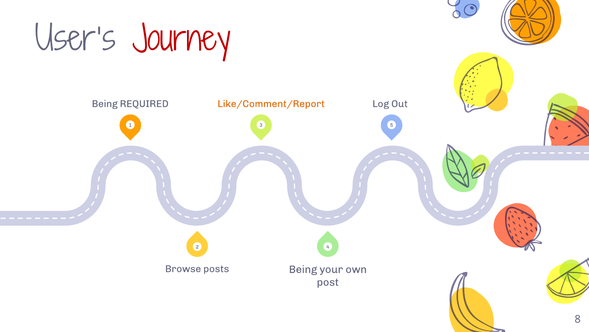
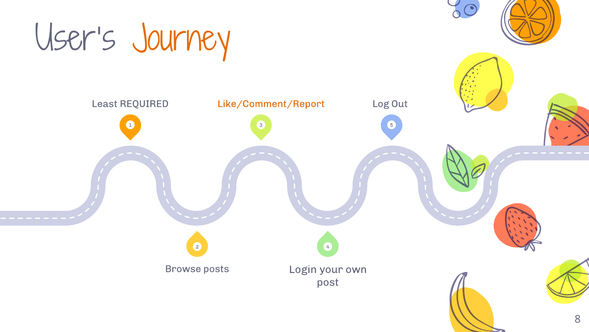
Journey colour: red -> orange
Being at (105, 104): Being -> Least
posts Being: Being -> Login
